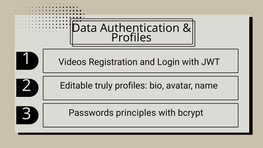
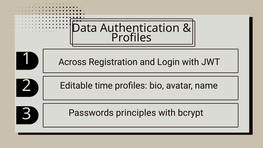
Videos: Videos -> Across
truly: truly -> time
